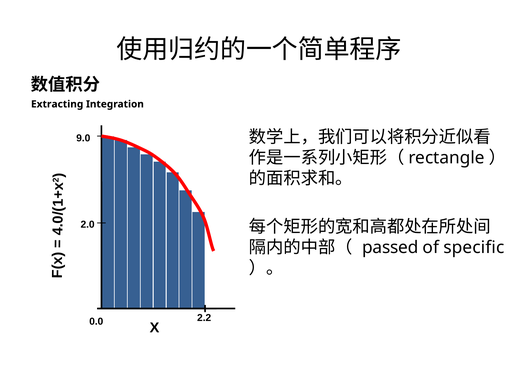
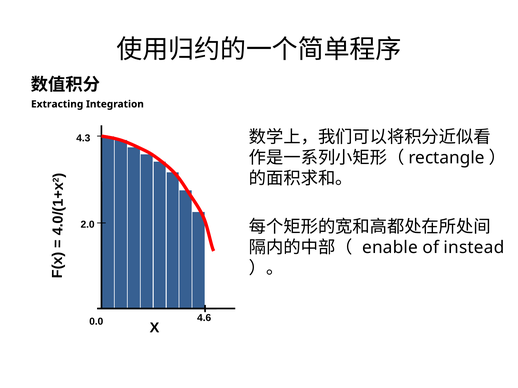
9.0: 9.0 -> 4.3
passed: passed -> enable
specific: specific -> instead
2.2: 2.2 -> 4.6
